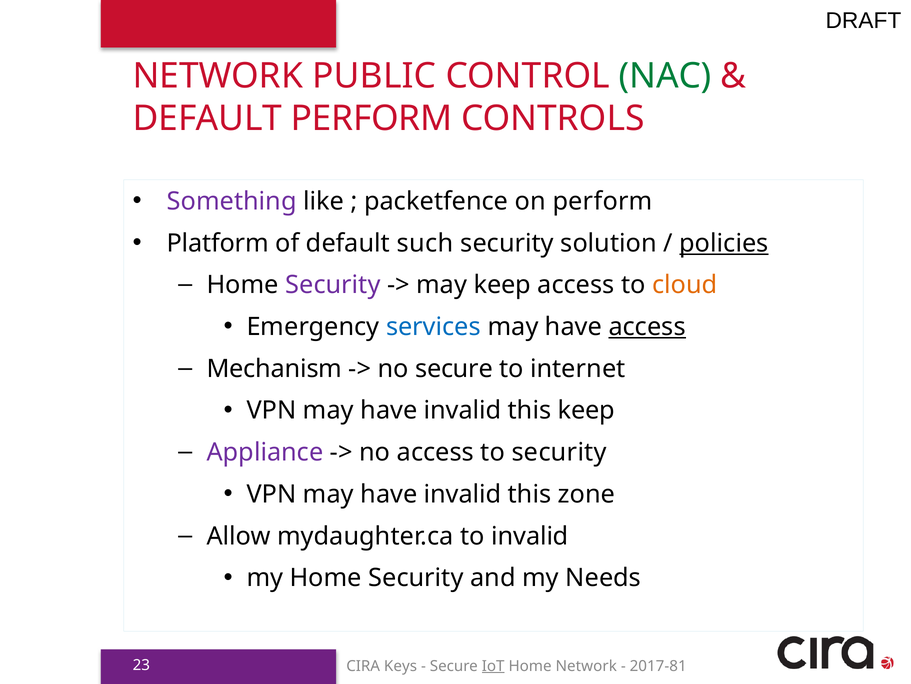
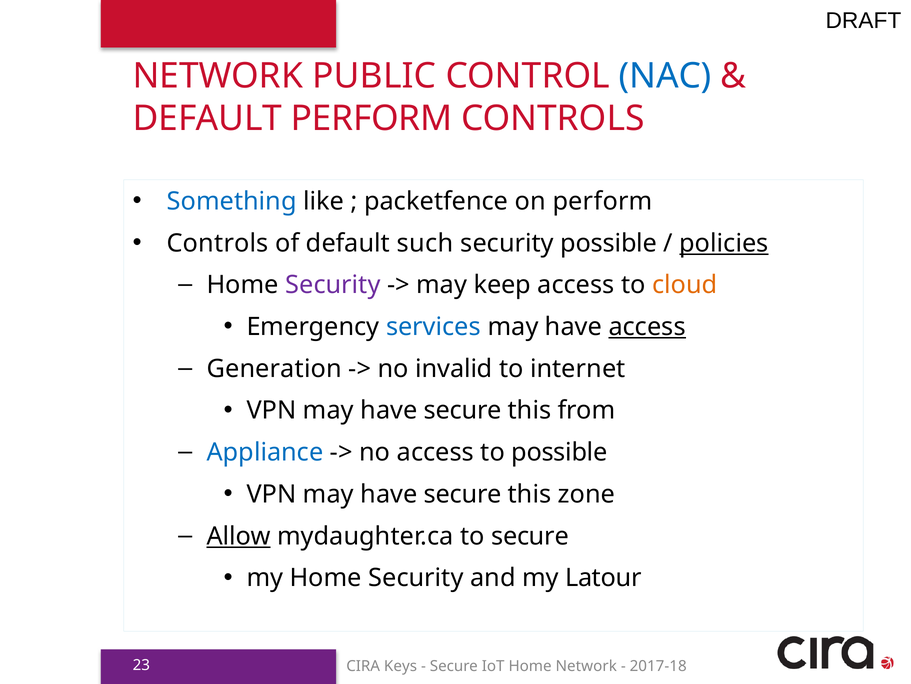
NAC colour: green -> blue
Something colour: purple -> blue
Platform at (218, 243): Platform -> Controls
security solution: solution -> possible
Mechanism: Mechanism -> Generation
no secure: secure -> invalid
invalid at (463, 410): invalid -> secure
this keep: keep -> from
Appliance colour: purple -> blue
to security: security -> possible
invalid at (463, 494): invalid -> secure
Allow underline: none -> present
to invalid: invalid -> secure
Needs: Needs -> Latour
IoT underline: present -> none
2017-81: 2017-81 -> 2017-18
